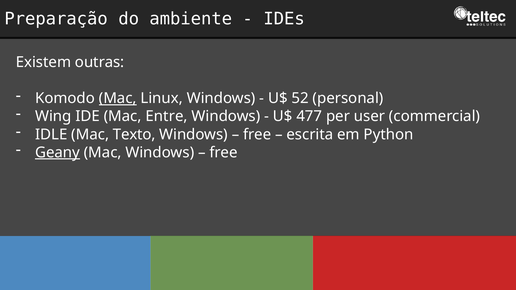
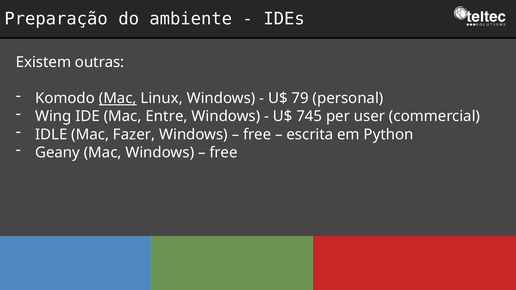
52: 52 -> 79
477: 477 -> 745
Texto: Texto -> Fazer
Geany underline: present -> none
